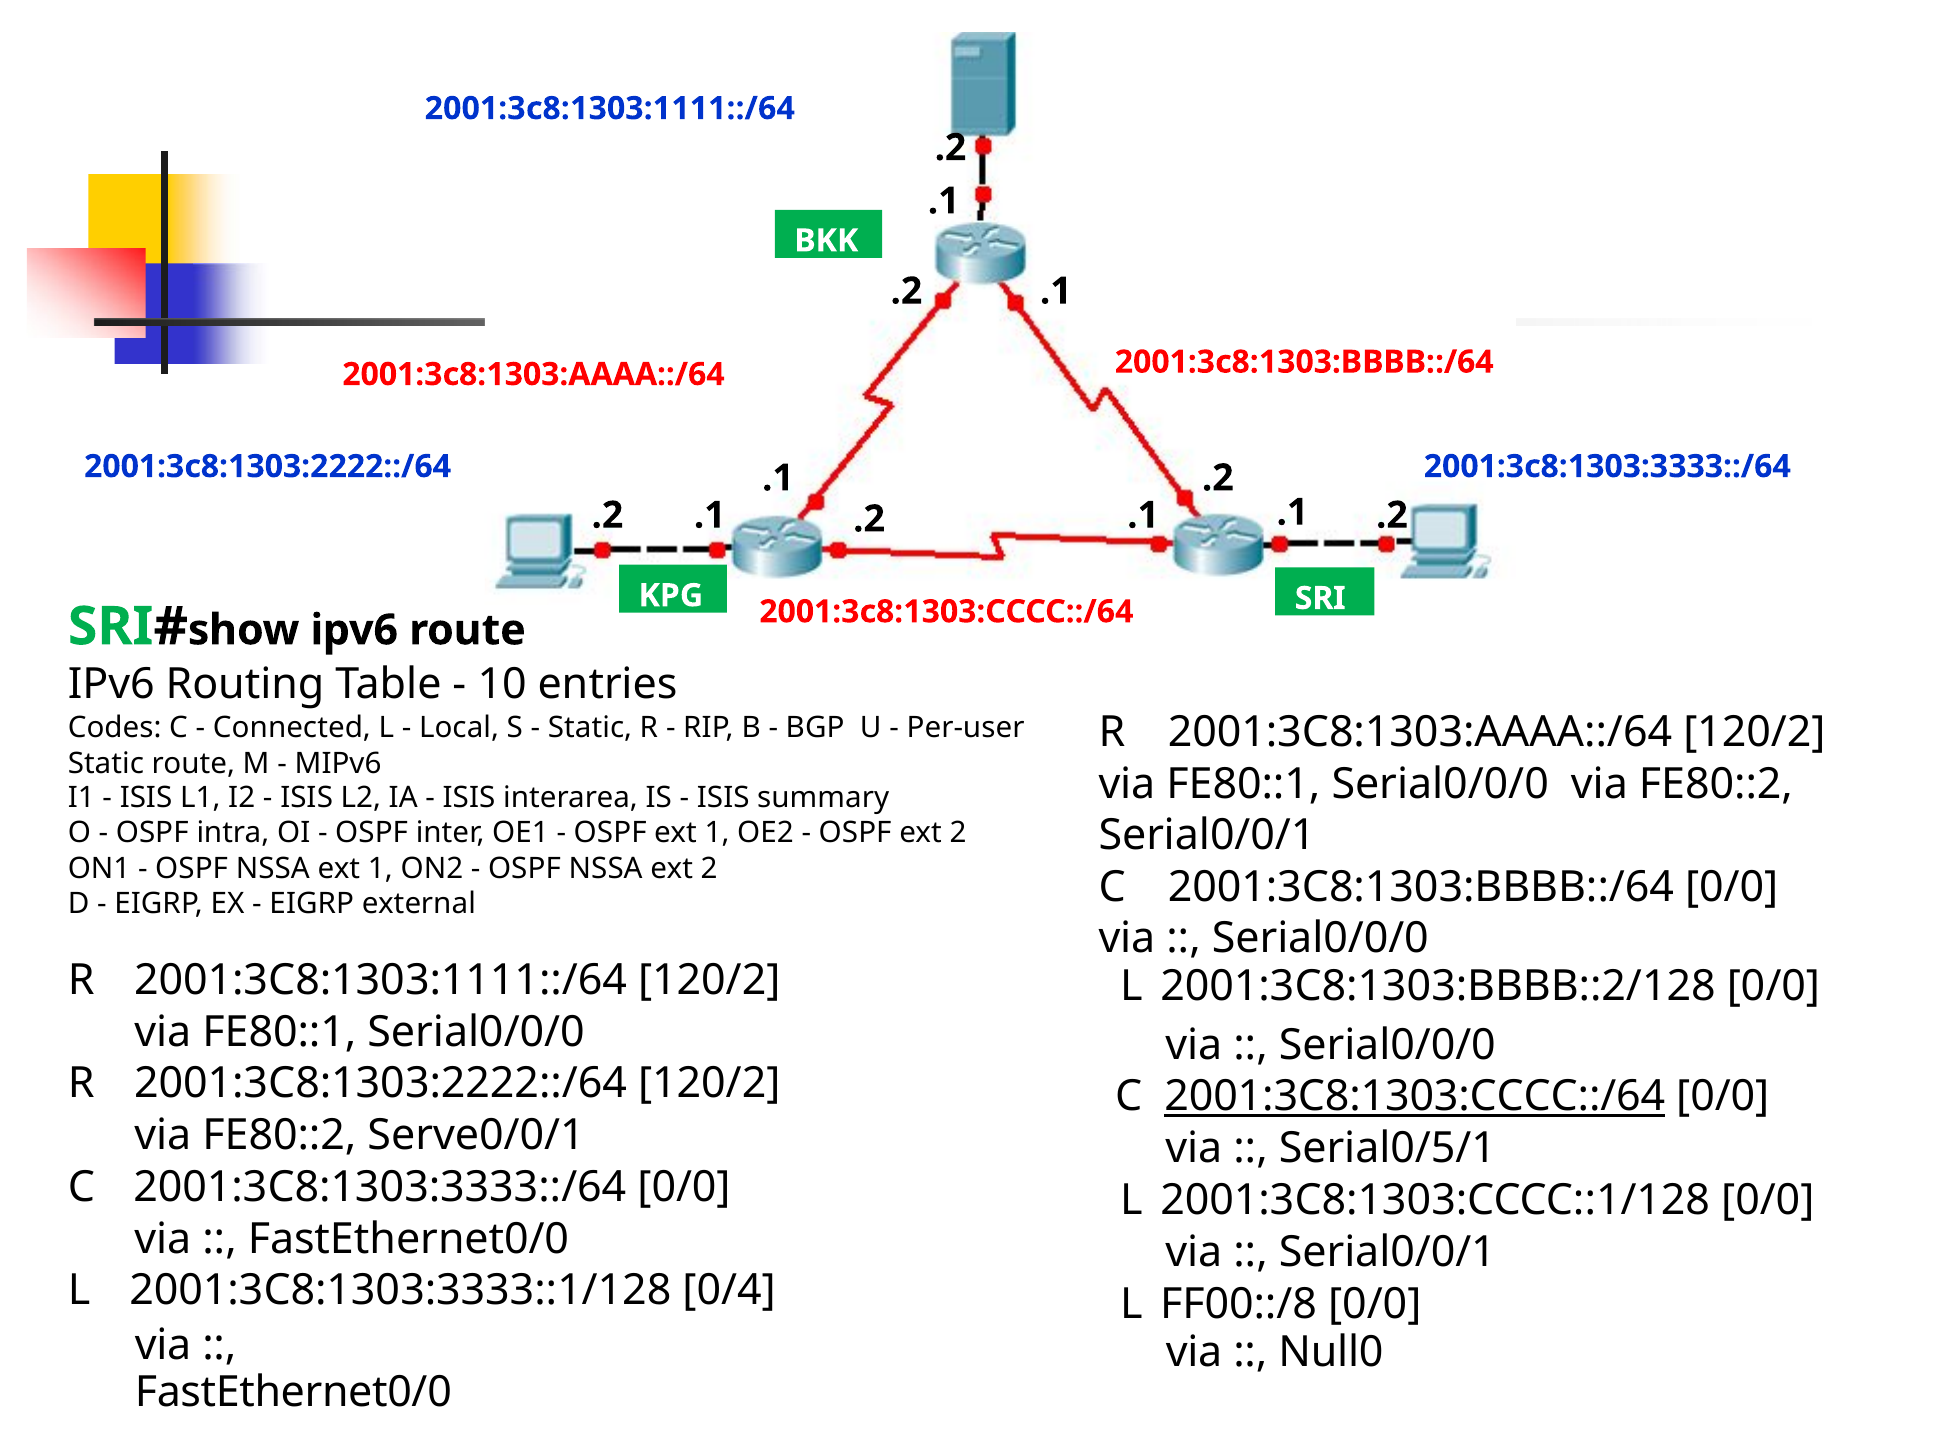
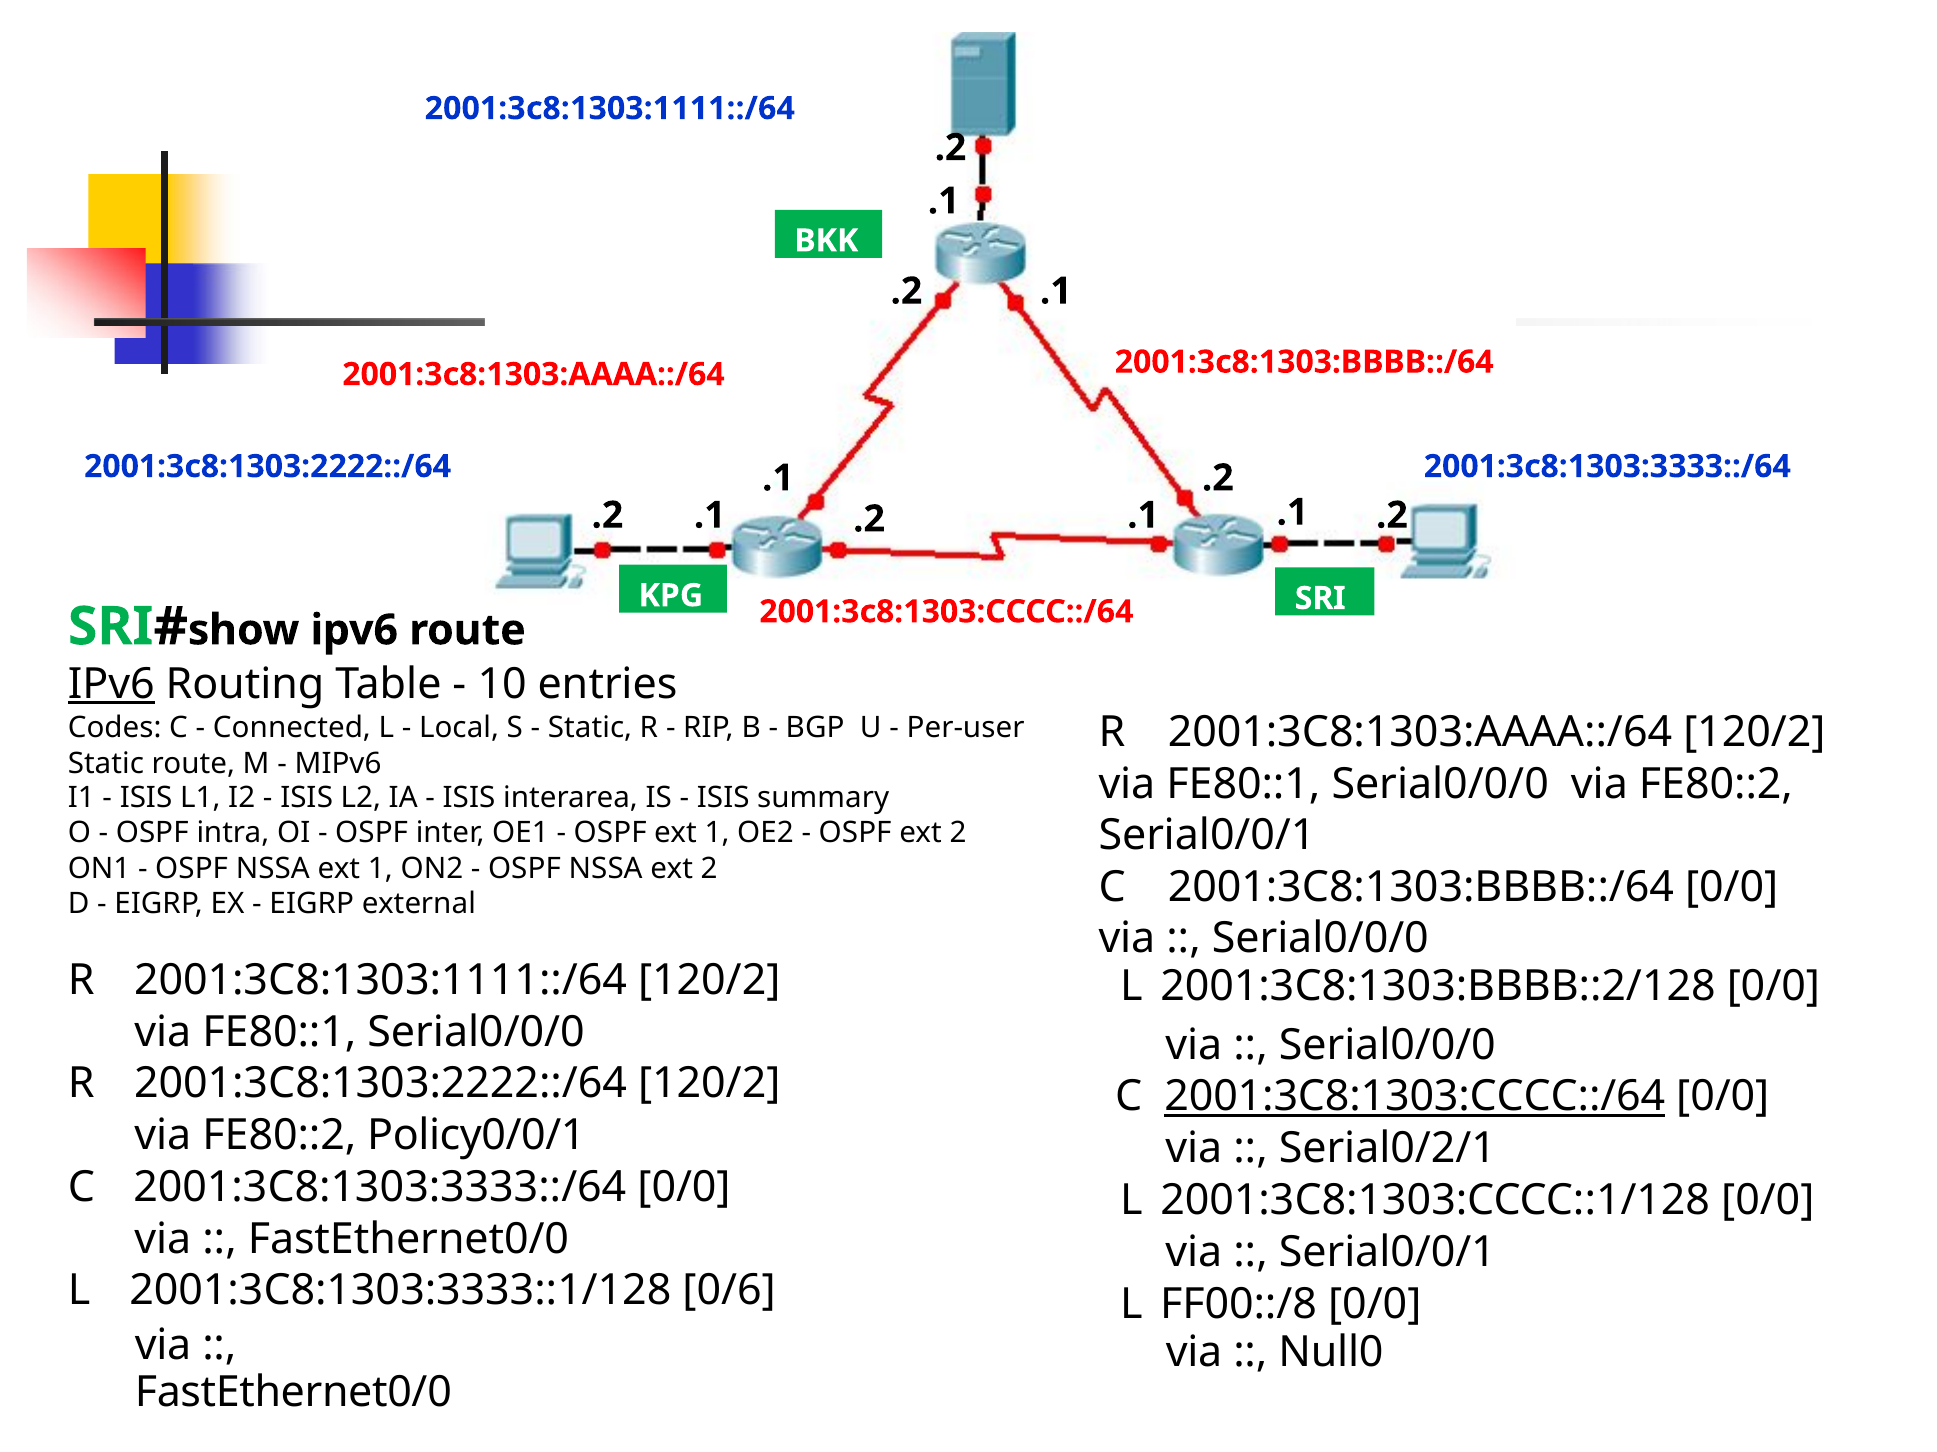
IPv6 at (111, 684) underline: none -> present
Serve0/0/1: Serve0/0/1 -> Policy0/0/1
Serial0/5/1: Serial0/5/1 -> Serial0/2/1
0/4: 0/4 -> 0/6
